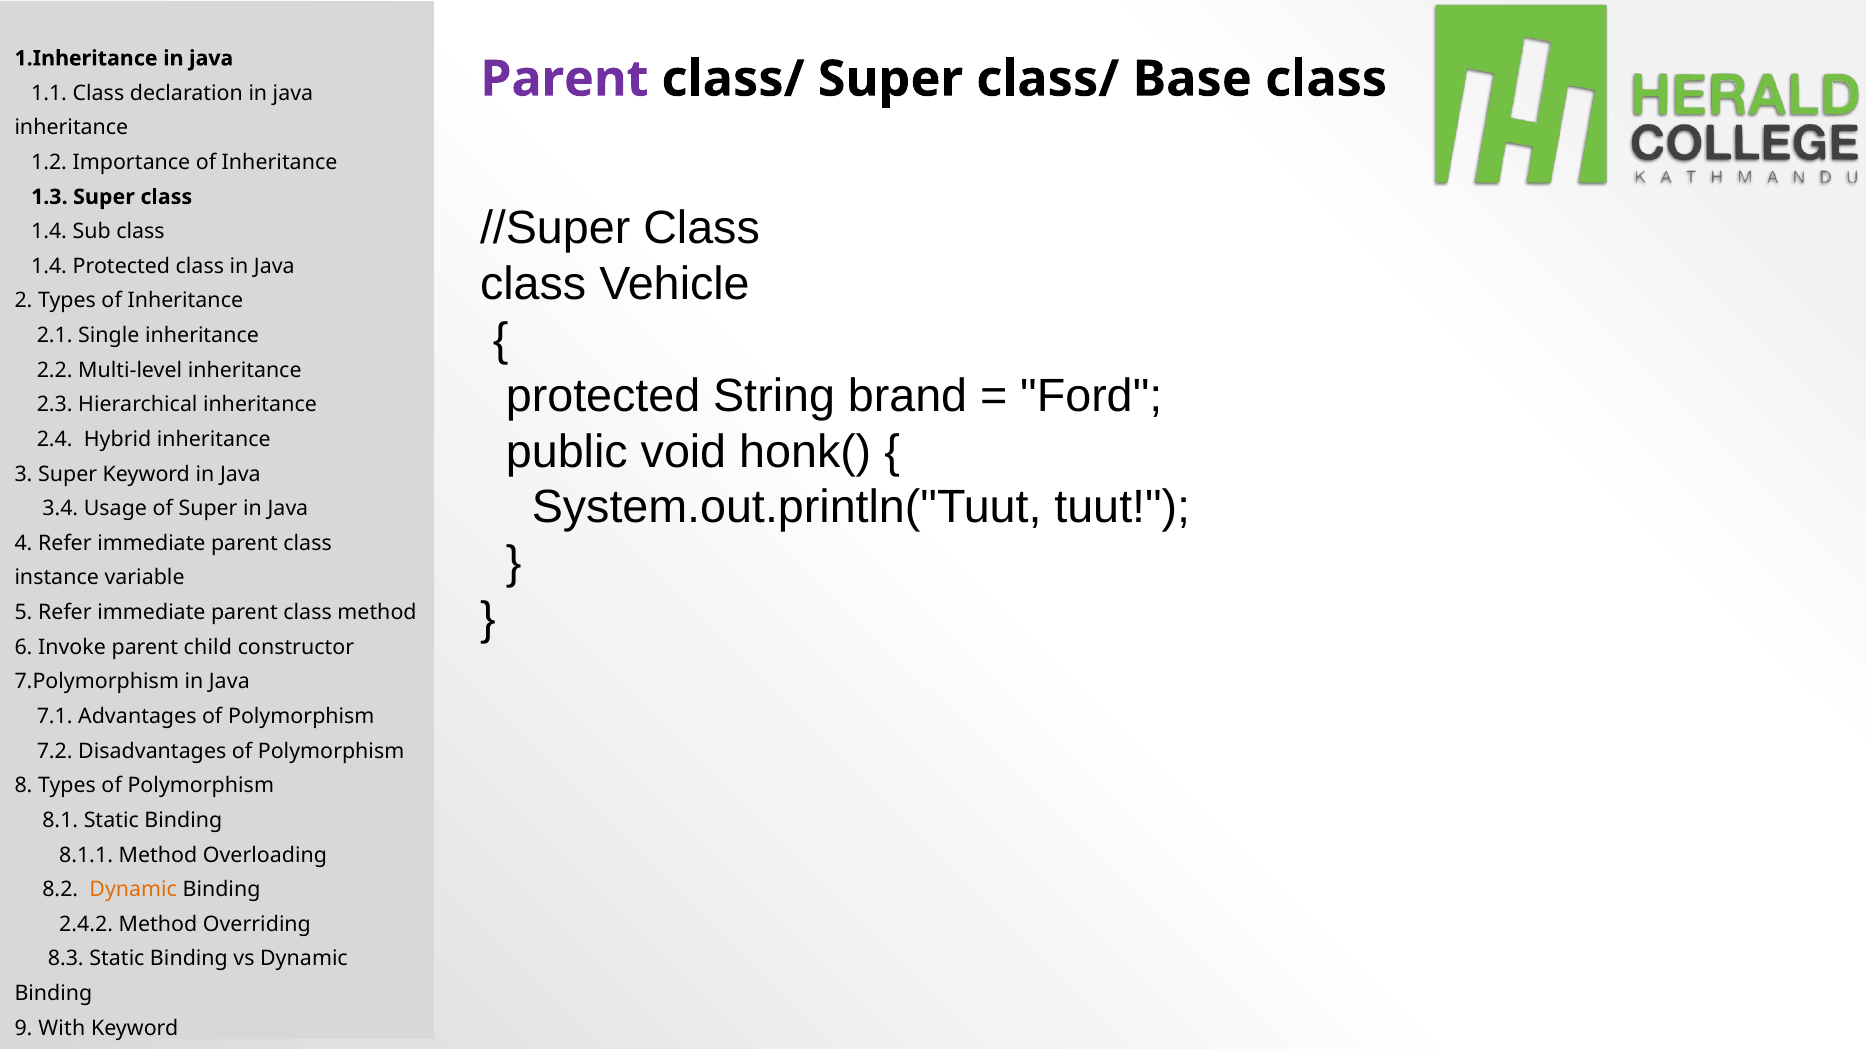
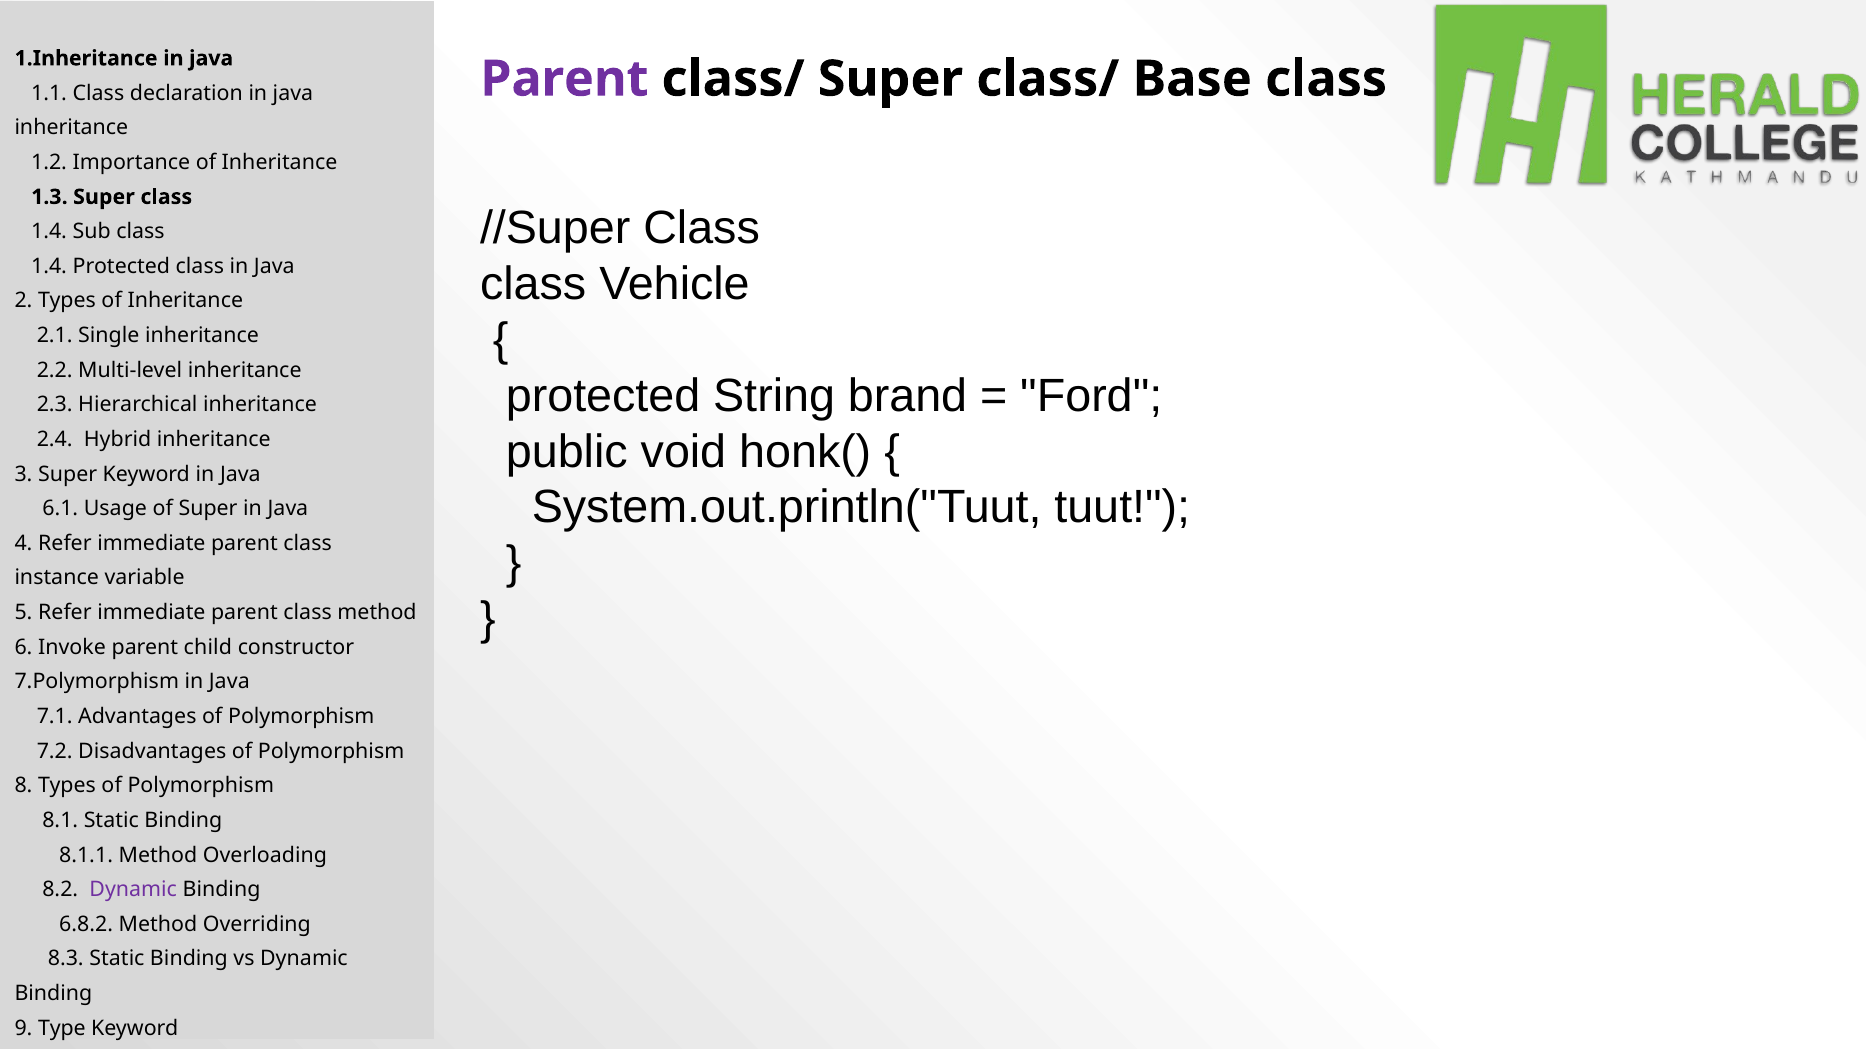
3.4: 3.4 -> 6.1
Dynamic at (133, 890) colour: orange -> purple
2.4.2: 2.4.2 -> 6.8.2
With: With -> Type
